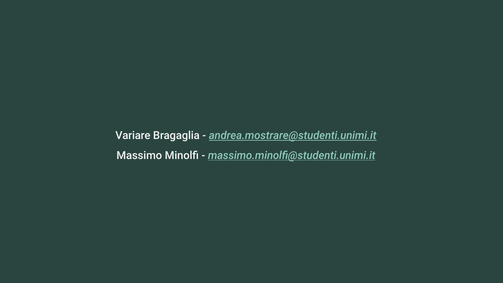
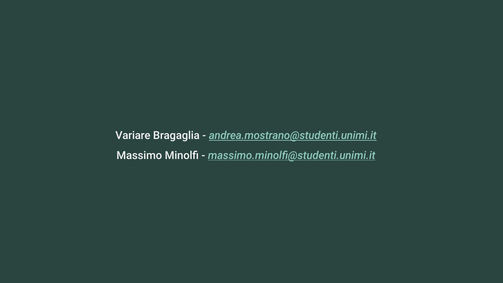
andrea.mostrare@studenti.unimi.it: andrea.mostrare@studenti.unimi.it -> andrea.mostrano@studenti.unimi.it
